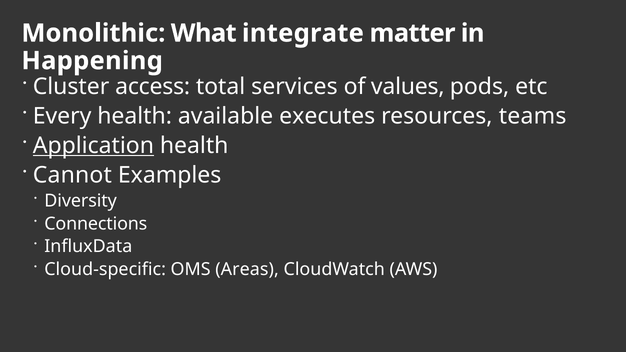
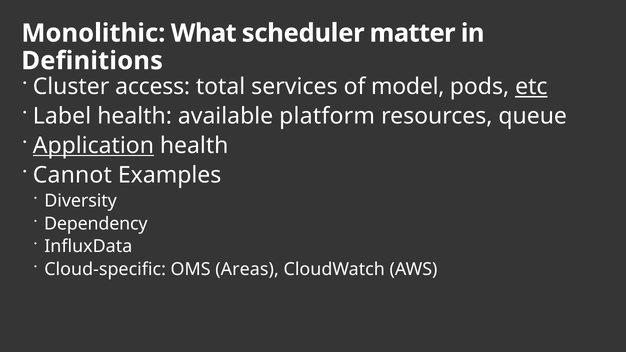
integrate: integrate -> scheduler
Happening: Happening -> Definitions
values: values -> model
etc underline: none -> present
Every: Every -> Label
executes: executes -> platform
teams: teams -> queue
Connections: Connections -> Dependency
